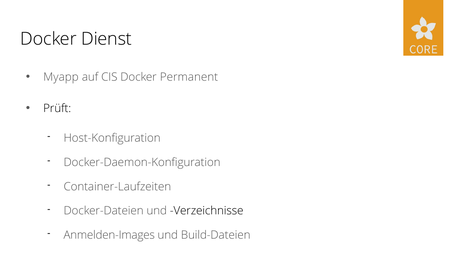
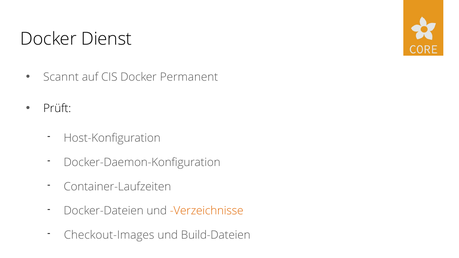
Myapp: Myapp -> Scannt
Verzeichnisse colour: black -> orange
Anmelden-Images: Anmelden-Images -> Checkout-Images
